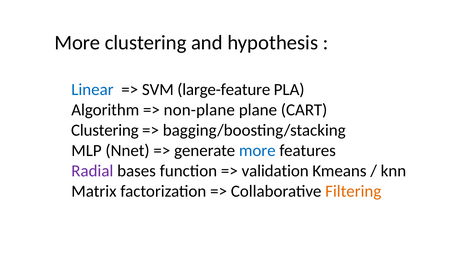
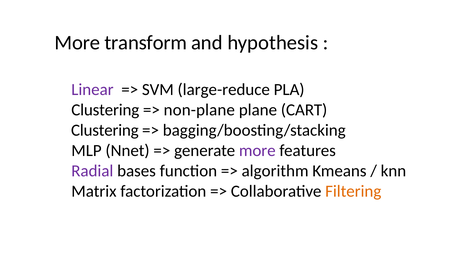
More clustering: clustering -> transform
Linear colour: blue -> purple
large-feature: large-feature -> large-reduce
Algorithm at (105, 110): Algorithm -> Clustering
more at (257, 151) colour: blue -> purple
validation: validation -> algorithm
